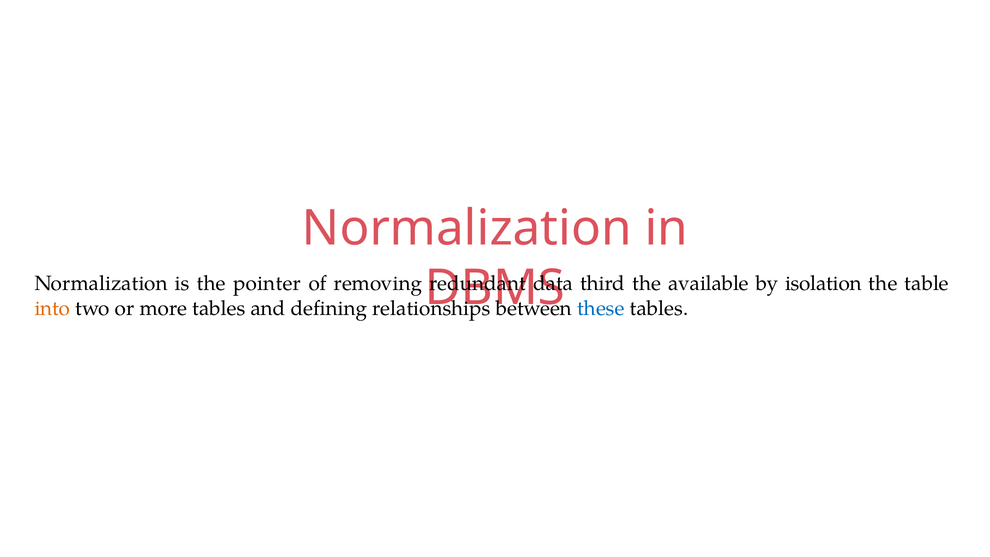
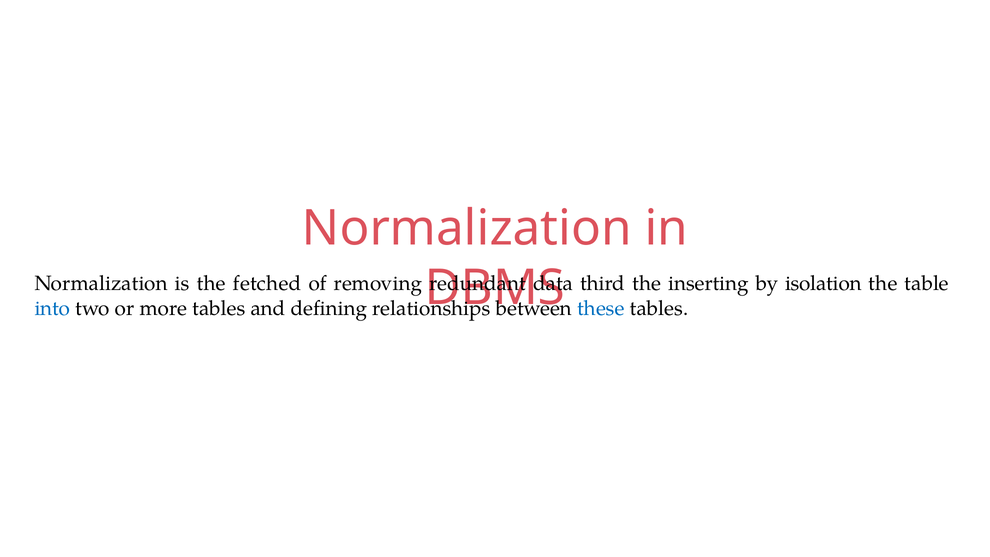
pointer: pointer -> fetched
available: available -> inserting
into colour: orange -> blue
